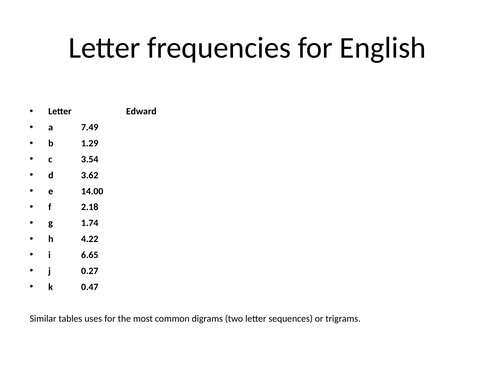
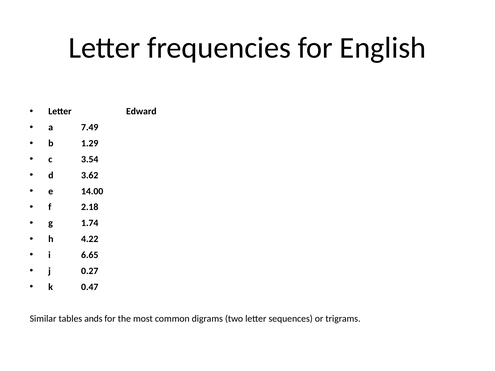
uses: uses -> ands
